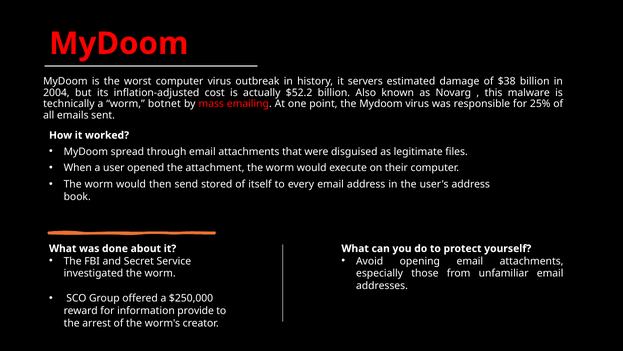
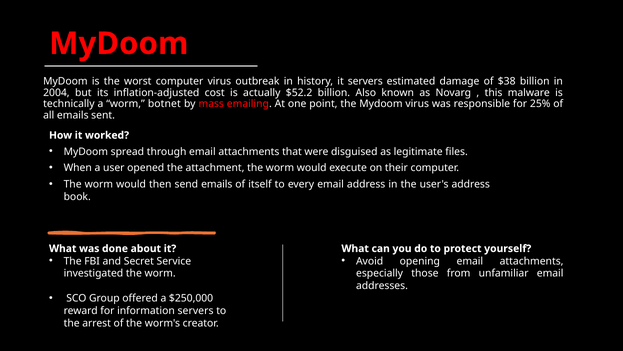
send stored: stored -> emails
information provide: provide -> servers
